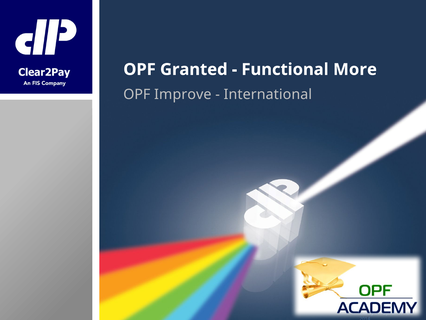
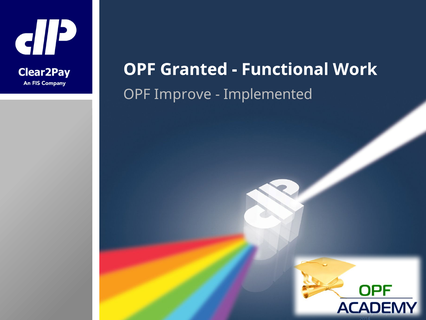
More: More -> Work
International: International -> Implemented
